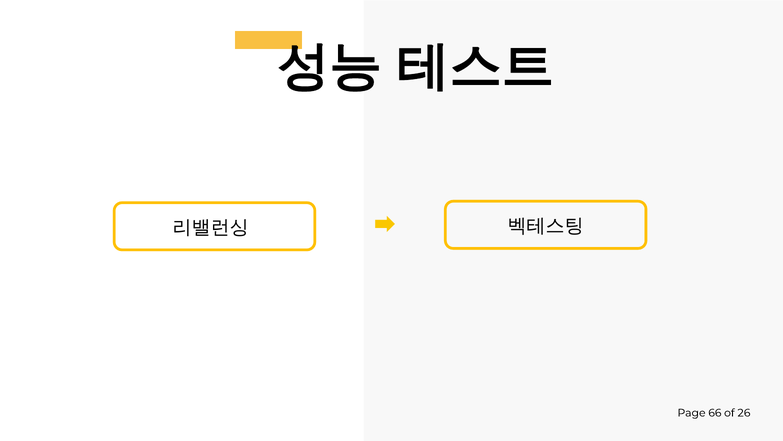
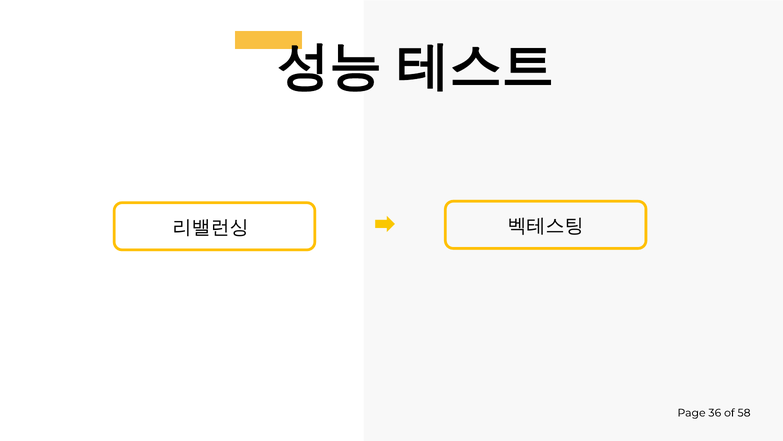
66: 66 -> 36
26: 26 -> 58
